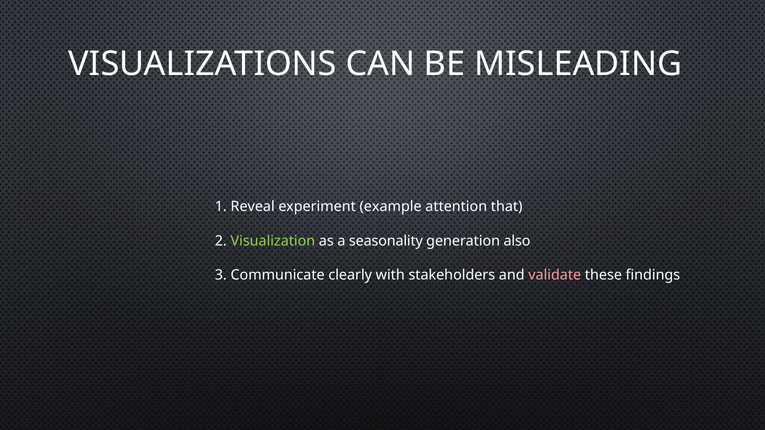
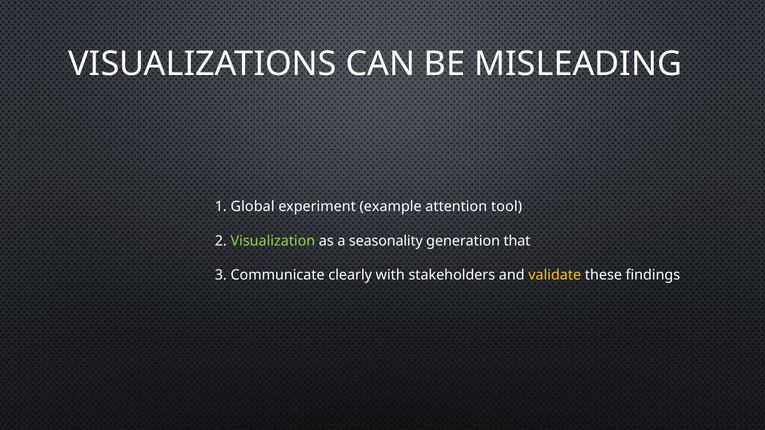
Reveal: Reveal -> Global
that: that -> tool
also: also -> that
validate colour: pink -> yellow
